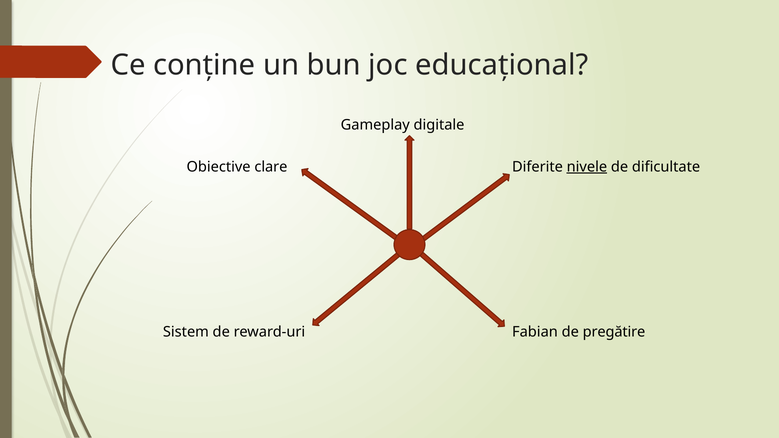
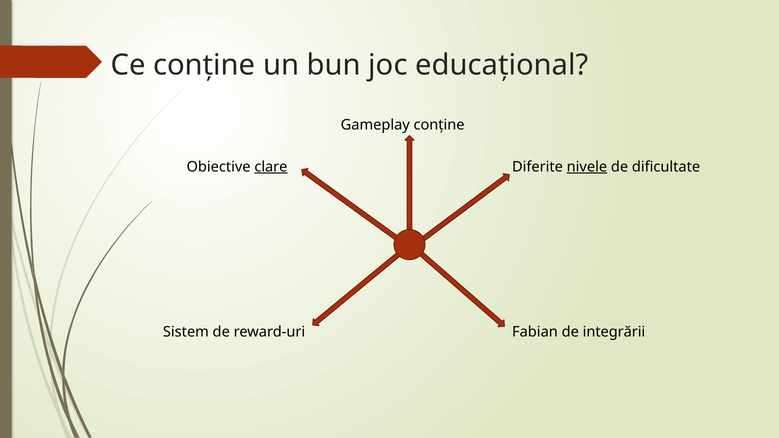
Gameplay digitale: digitale -> conține
clare underline: none -> present
pregătire: pregătire -> integrării
